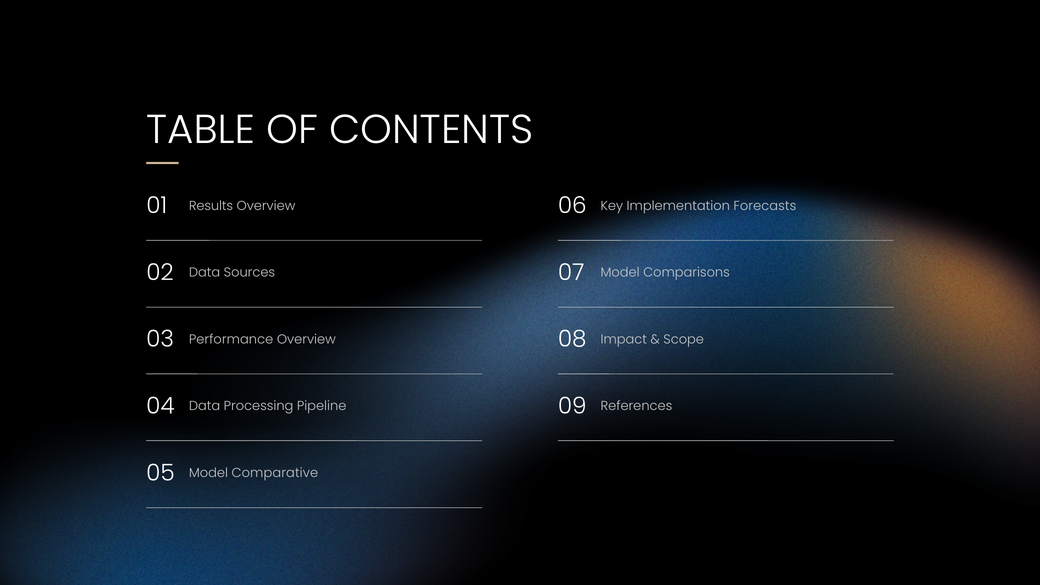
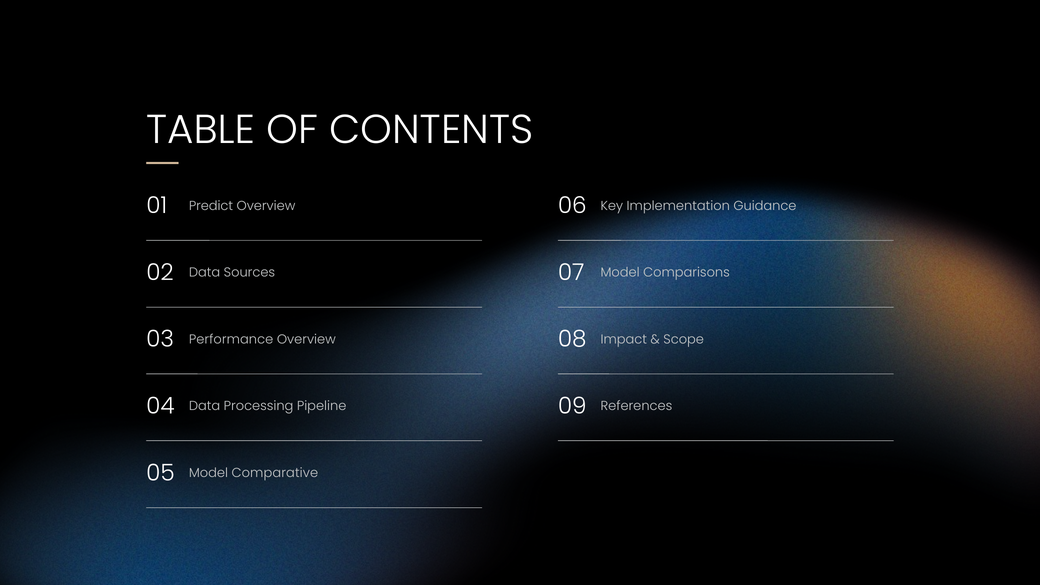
Results: Results -> Predict
Forecasts: Forecasts -> Guidance
